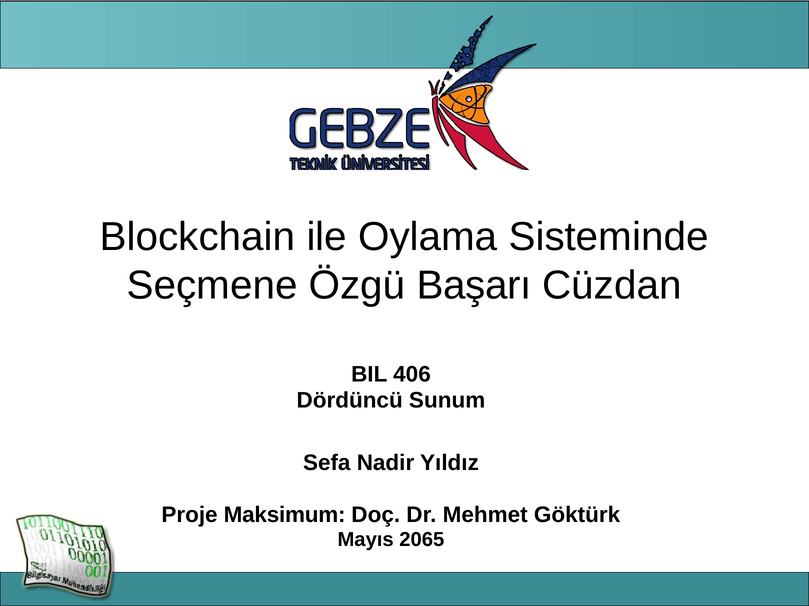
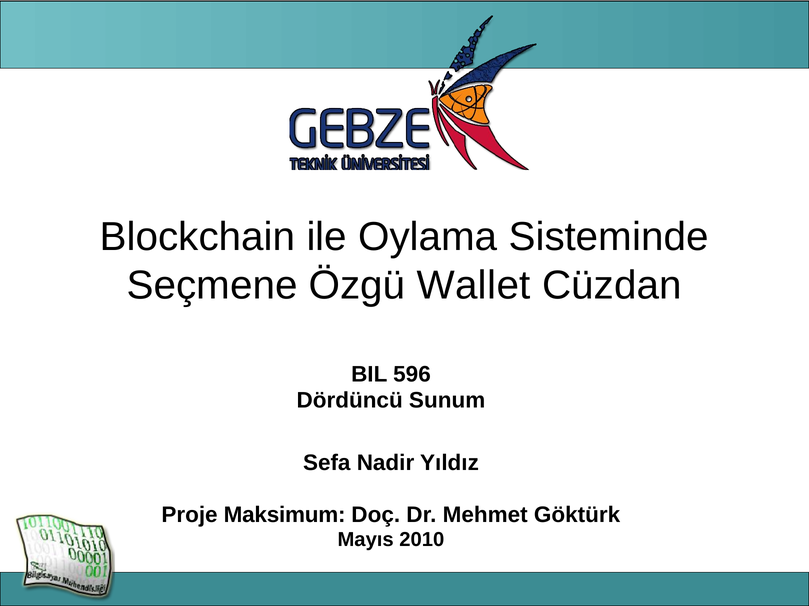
Başarı: Başarı -> Wallet
406: 406 -> 596
2065: 2065 -> 2010
